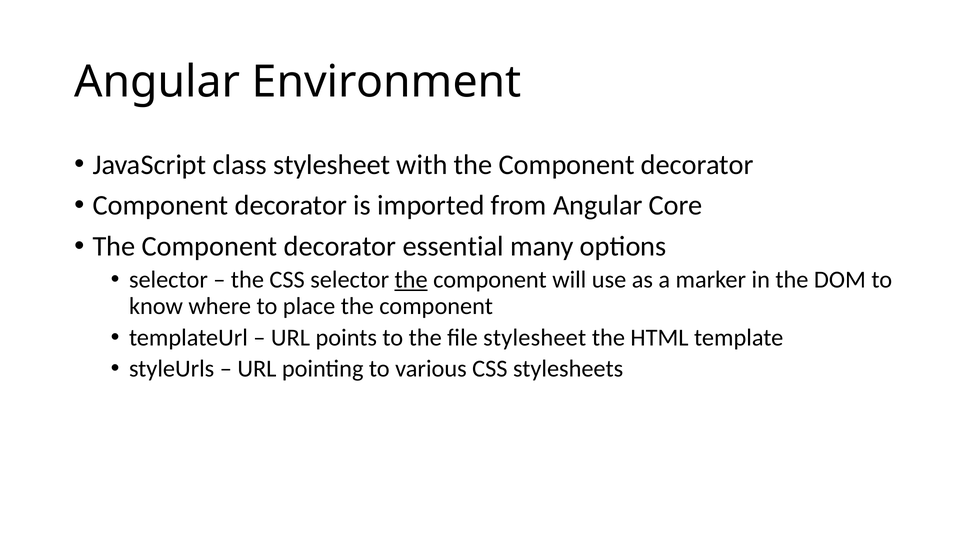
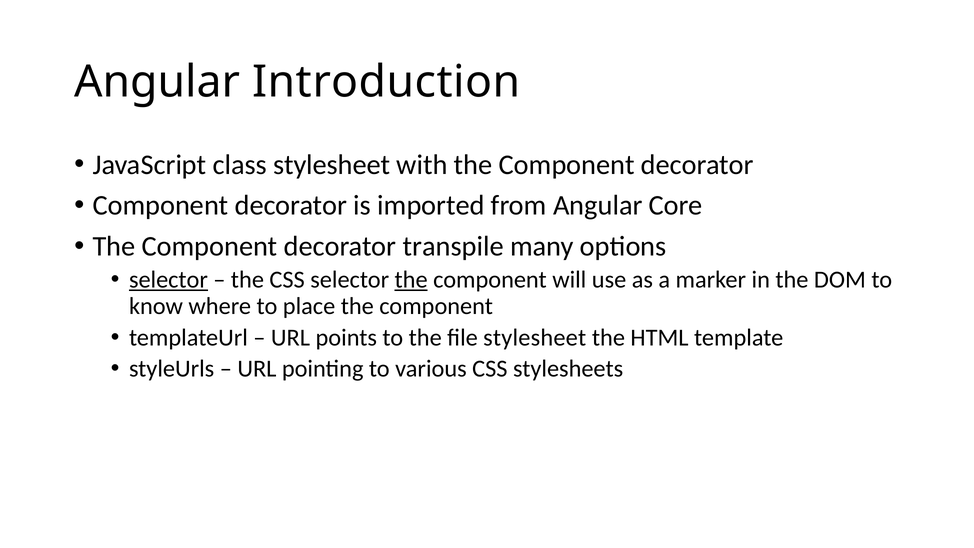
Environment: Environment -> Introduction
essential: essential -> transpile
selector at (168, 280) underline: none -> present
